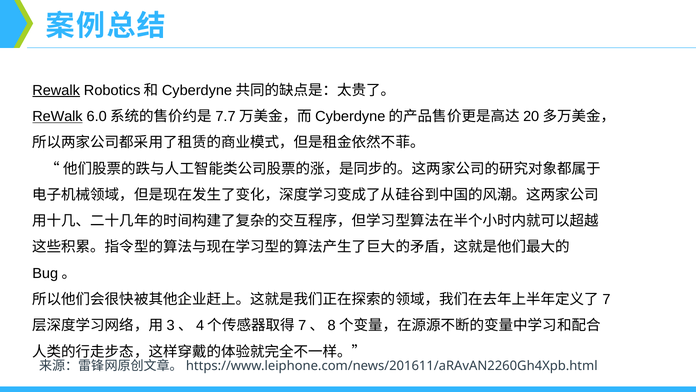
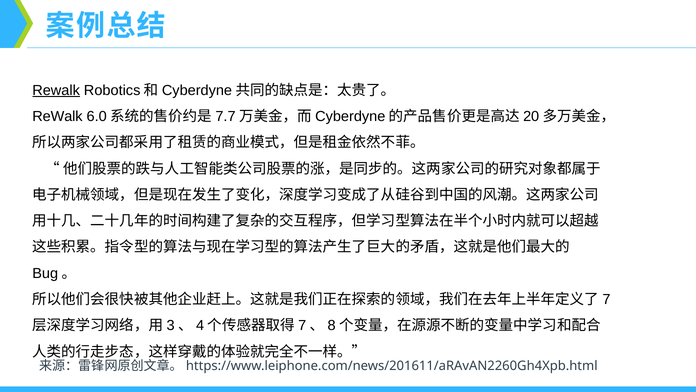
ReWalk at (57, 116) underline: present -> none
